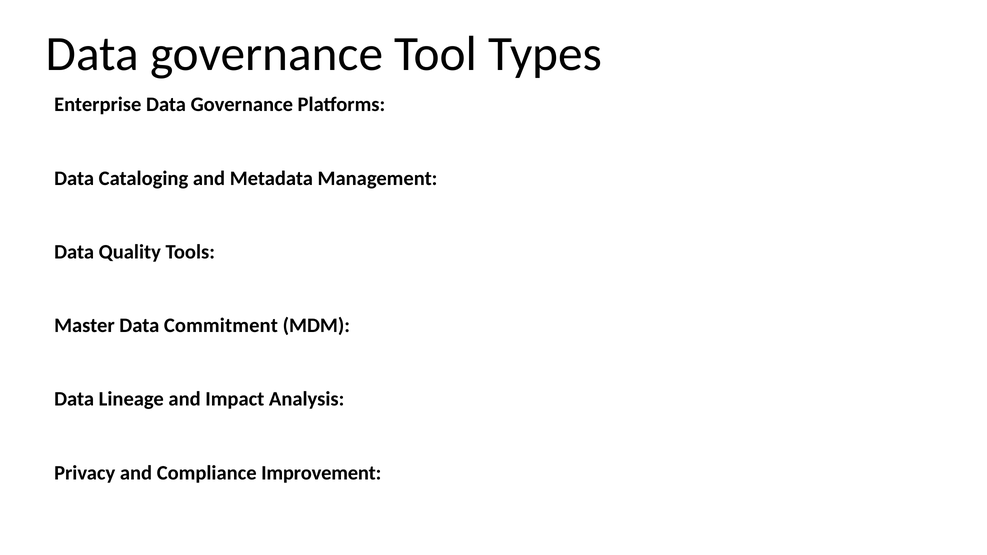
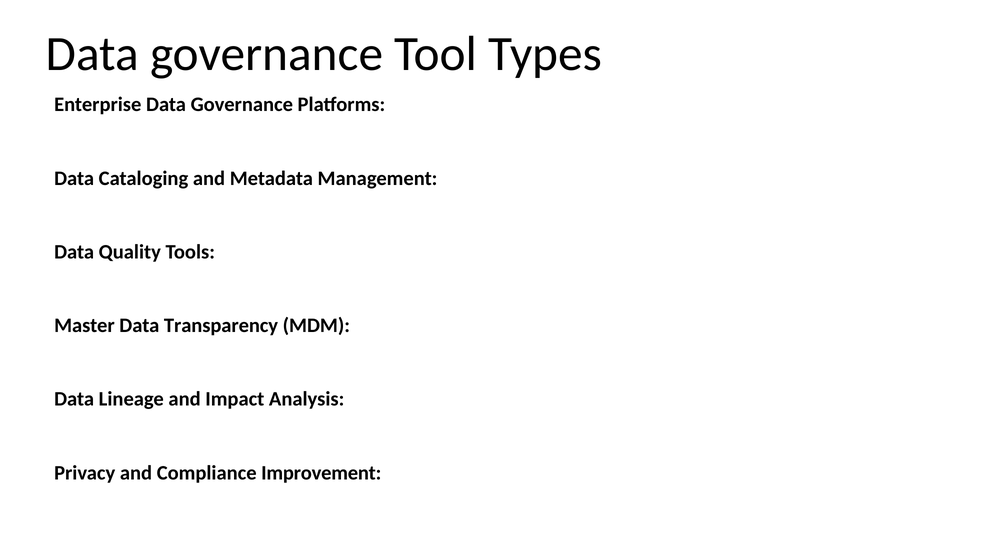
Commitment: Commitment -> Transparency
